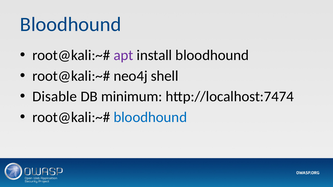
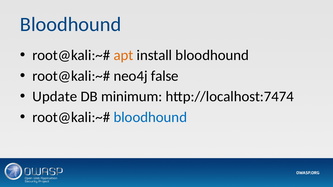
apt colour: purple -> orange
shell: shell -> false
Disable: Disable -> Update
